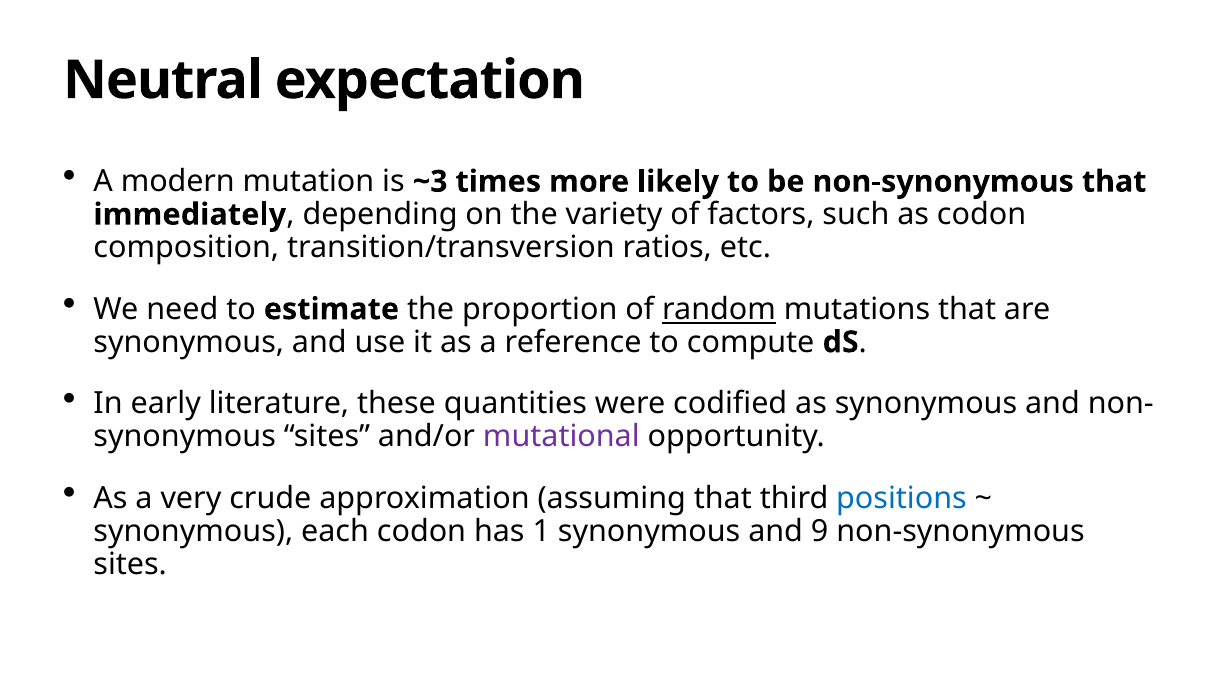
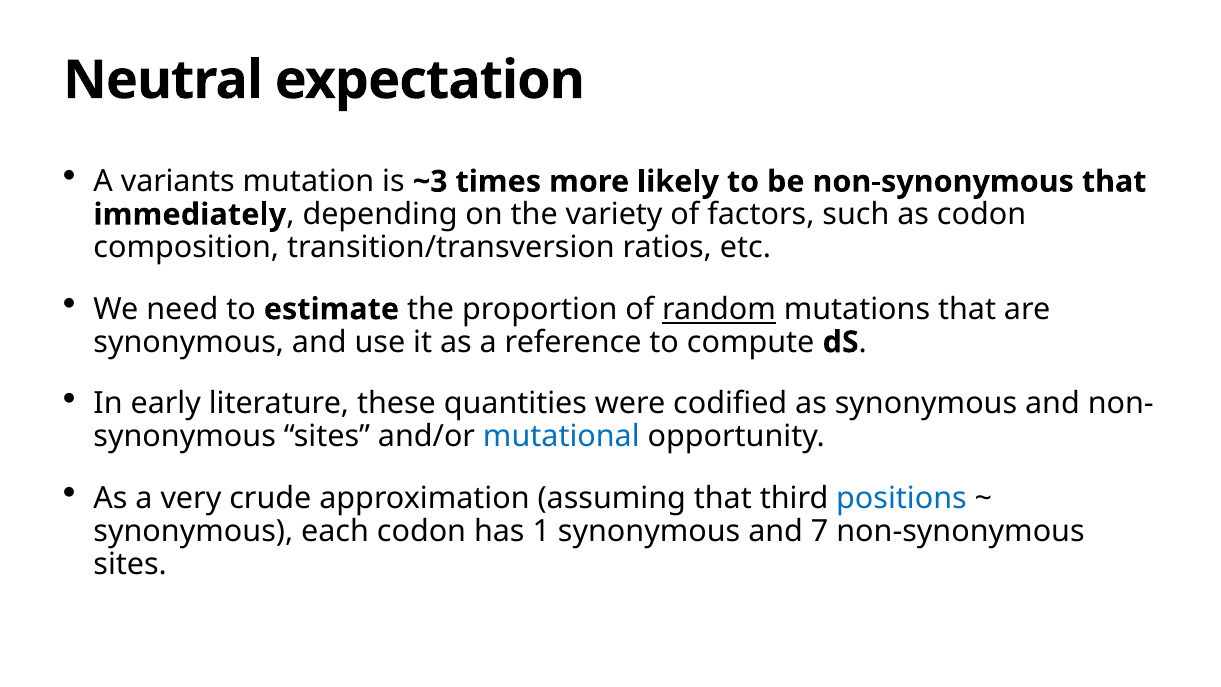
modern: modern -> variants
mutational colour: purple -> blue
9: 9 -> 7
